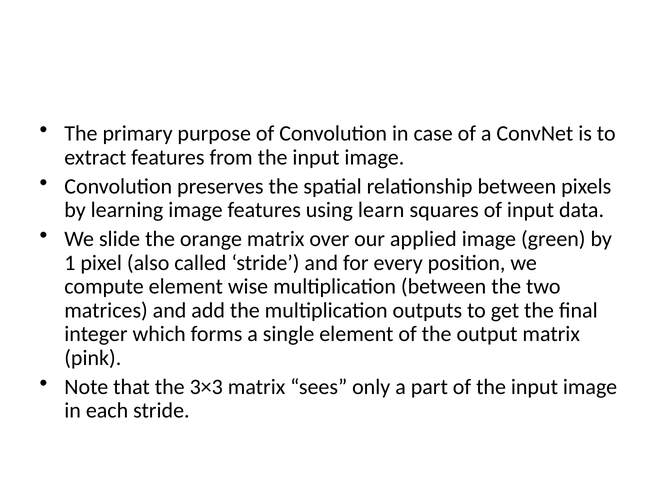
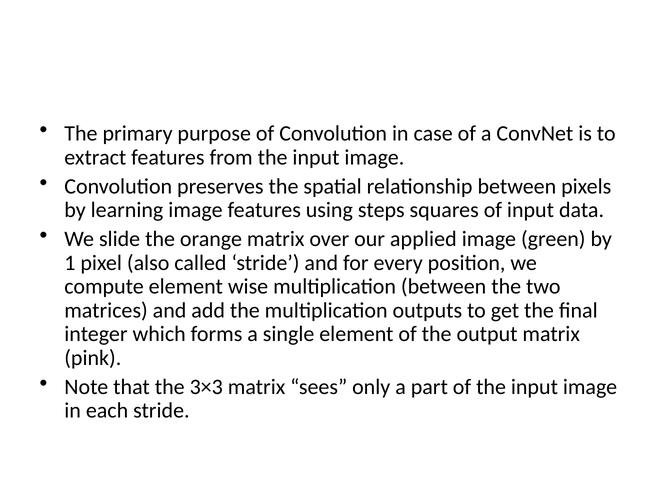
learn: learn -> steps
